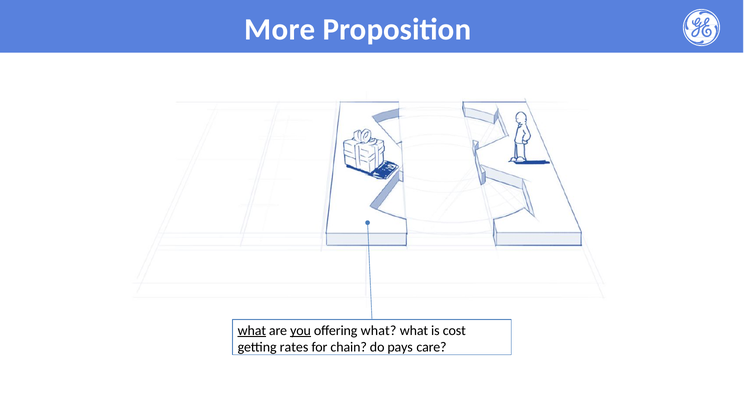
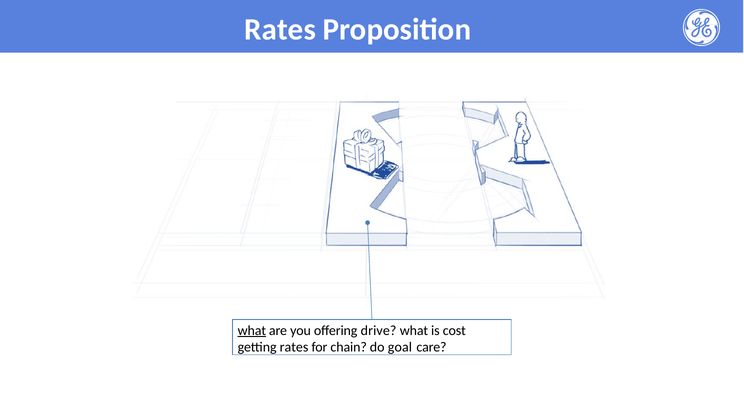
More at (280, 30): More -> Rates
you underline: present -> none
offering what: what -> drive
pays: pays -> goal
